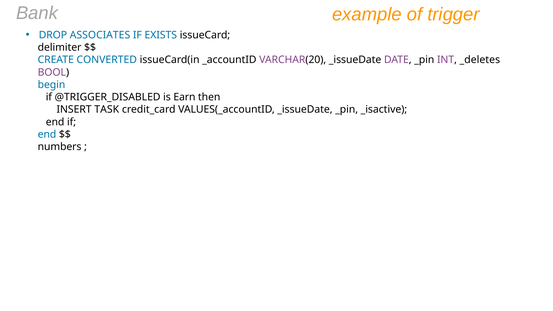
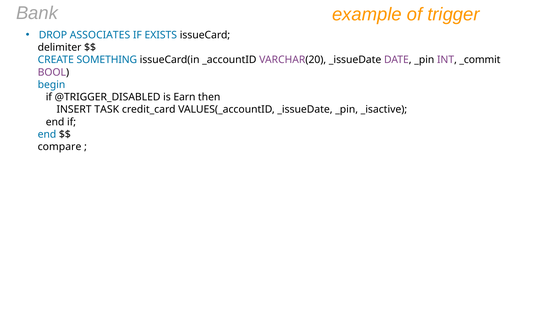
CONVERTED: CONVERTED -> SOMETHING
_deletes: _deletes -> _commit
numbers: numbers -> compare
